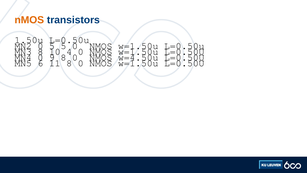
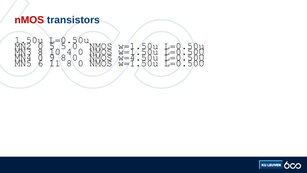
nMOS at (29, 20) colour: orange -> red
